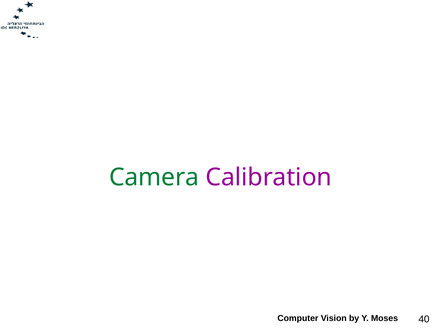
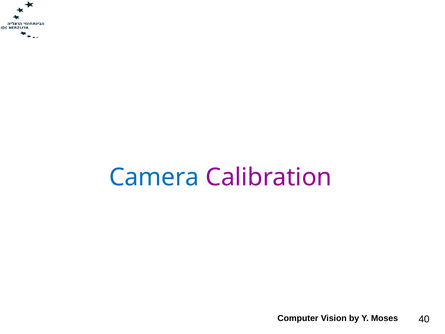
Camera colour: green -> blue
